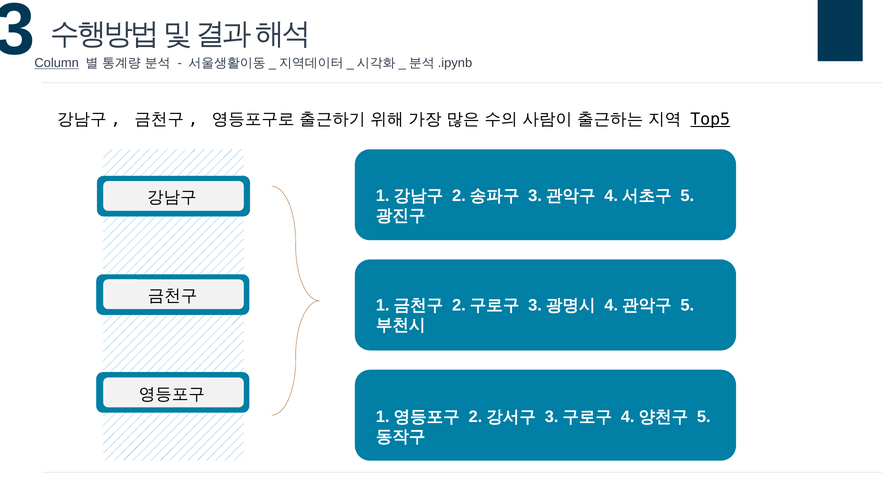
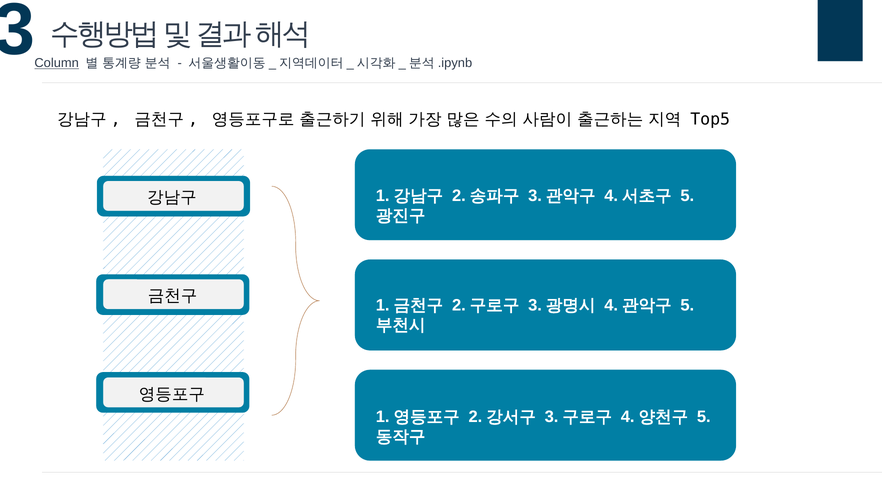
Top5 underline: present -> none
